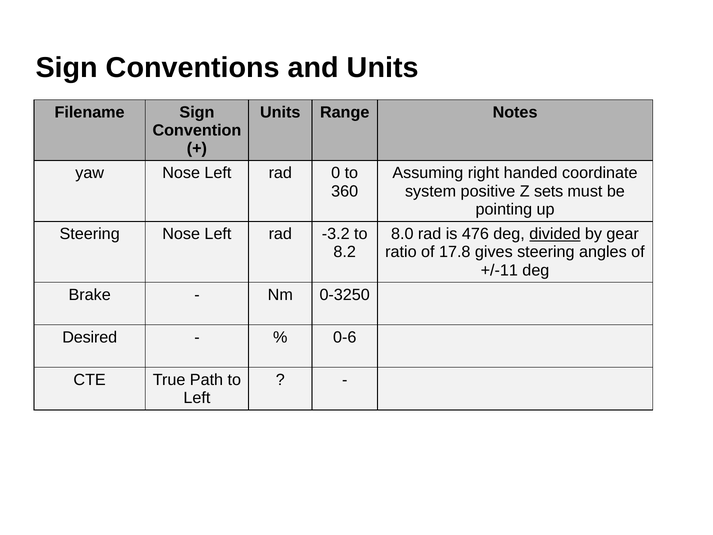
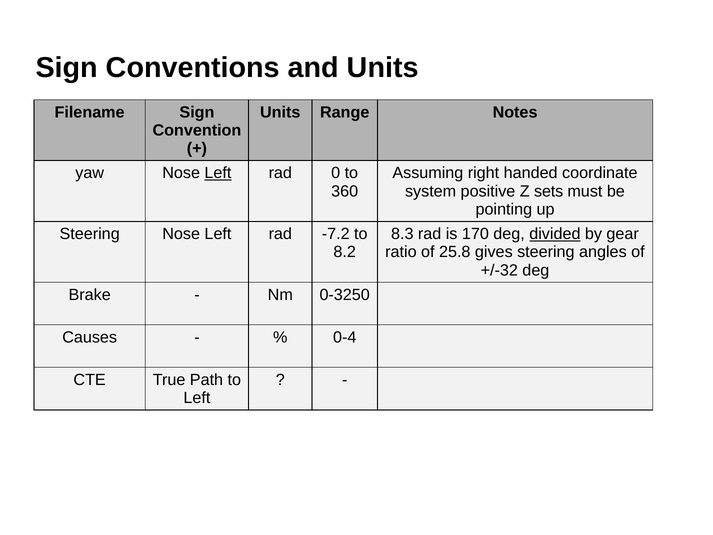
Left at (218, 173) underline: none -> present
-3.2: -3.2 -> -7.2
8.0: 8.0 -> 8.3
476: 476 -> 170
17.8: 17.8 -> 25.8
+/-11: +/-11 -> +/-32
Desired: Desired -> Causes
0-6: 0-6 -> 0-4
